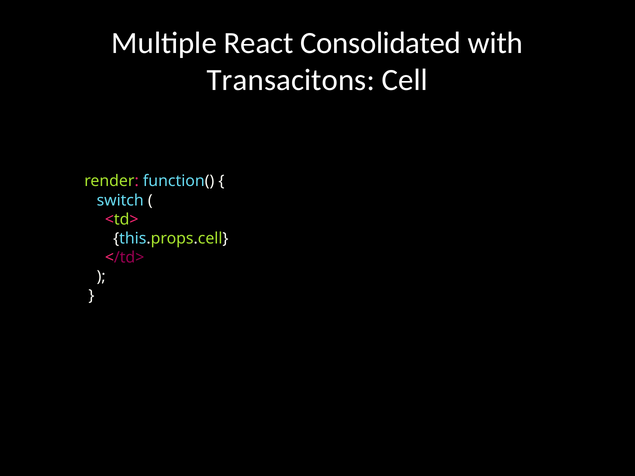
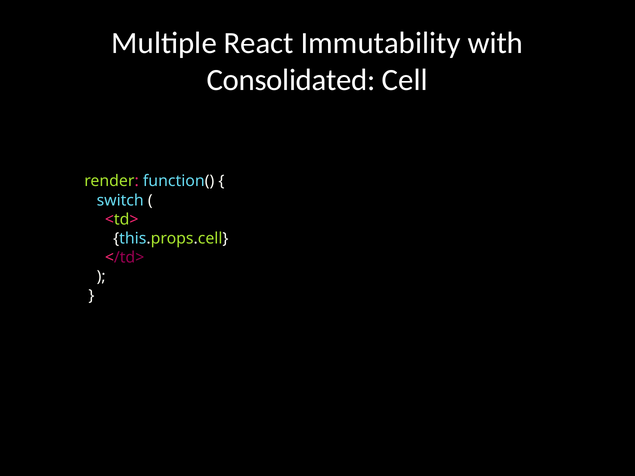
Consolidated: Consolidated -> Immutability
Transacitons: Transacitons -> Consolidated
